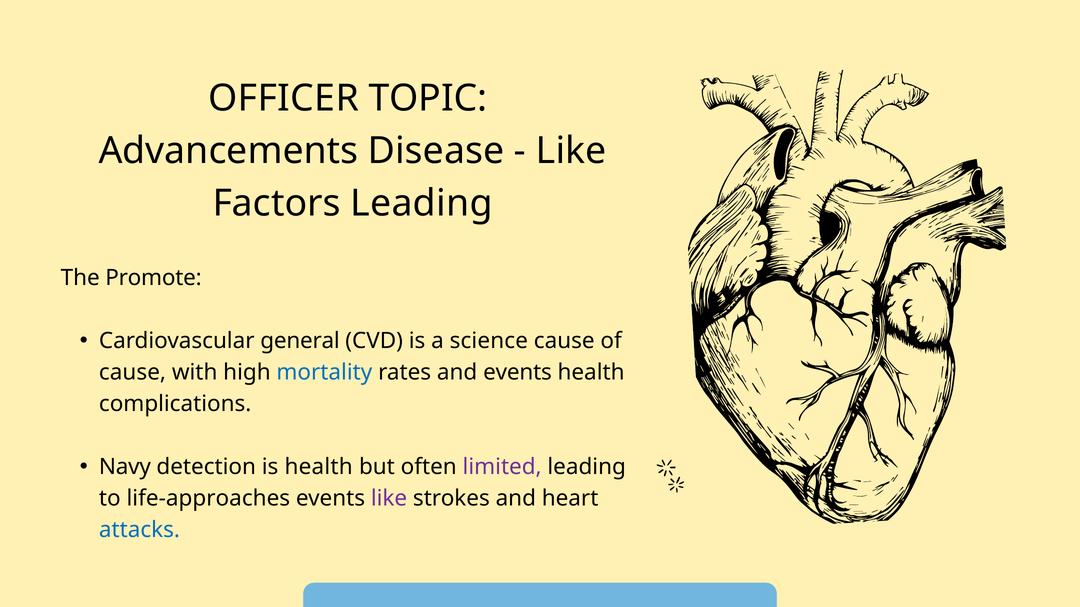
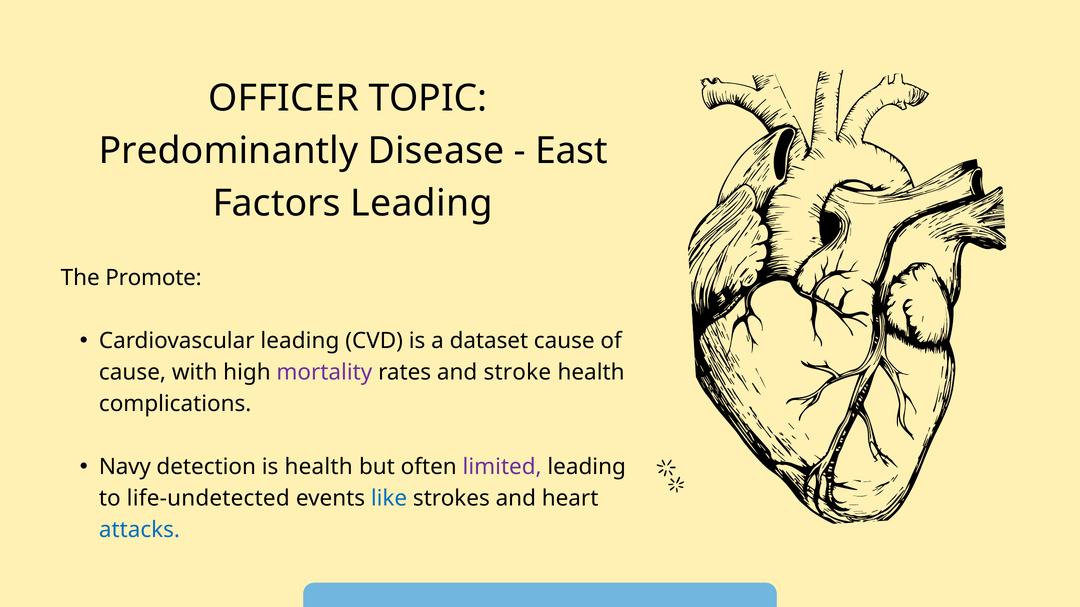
Advancements: Advancements -> Predominantly
Like at (571, 151): Like -> East
Cardiovascular general: general -> leading
science: science -> dataset
mortality colour: blue -> purple
and events: events -> stroke
life-approaches: life-approaches -> life-undetected
like at (389, 499) colour: purple -> blue
